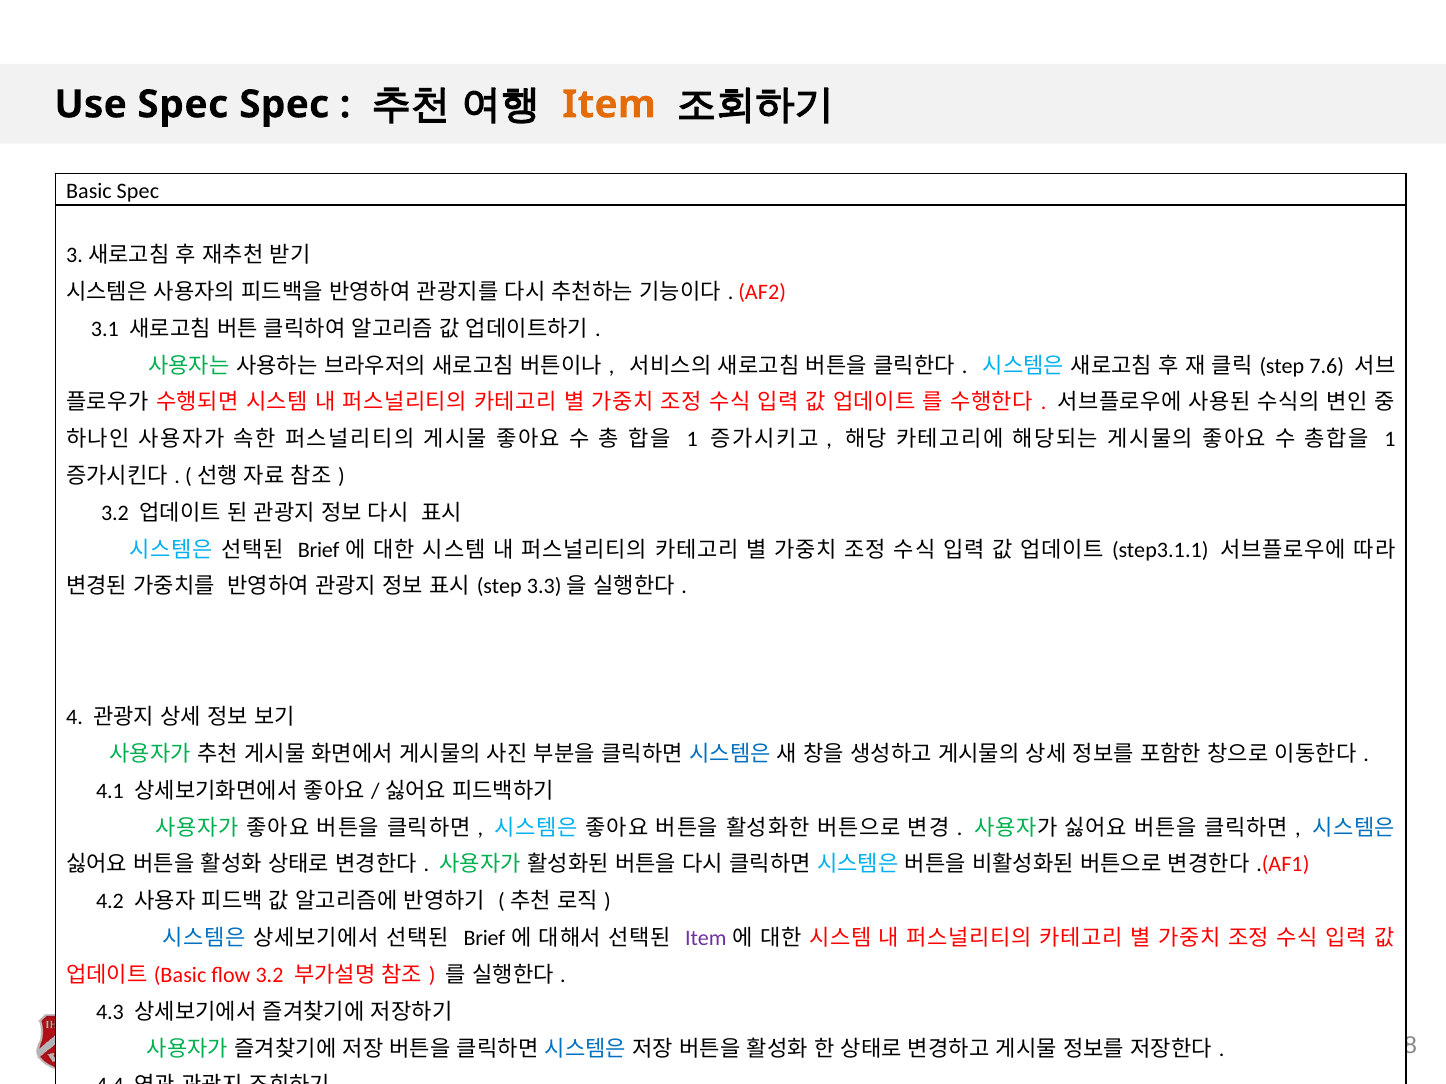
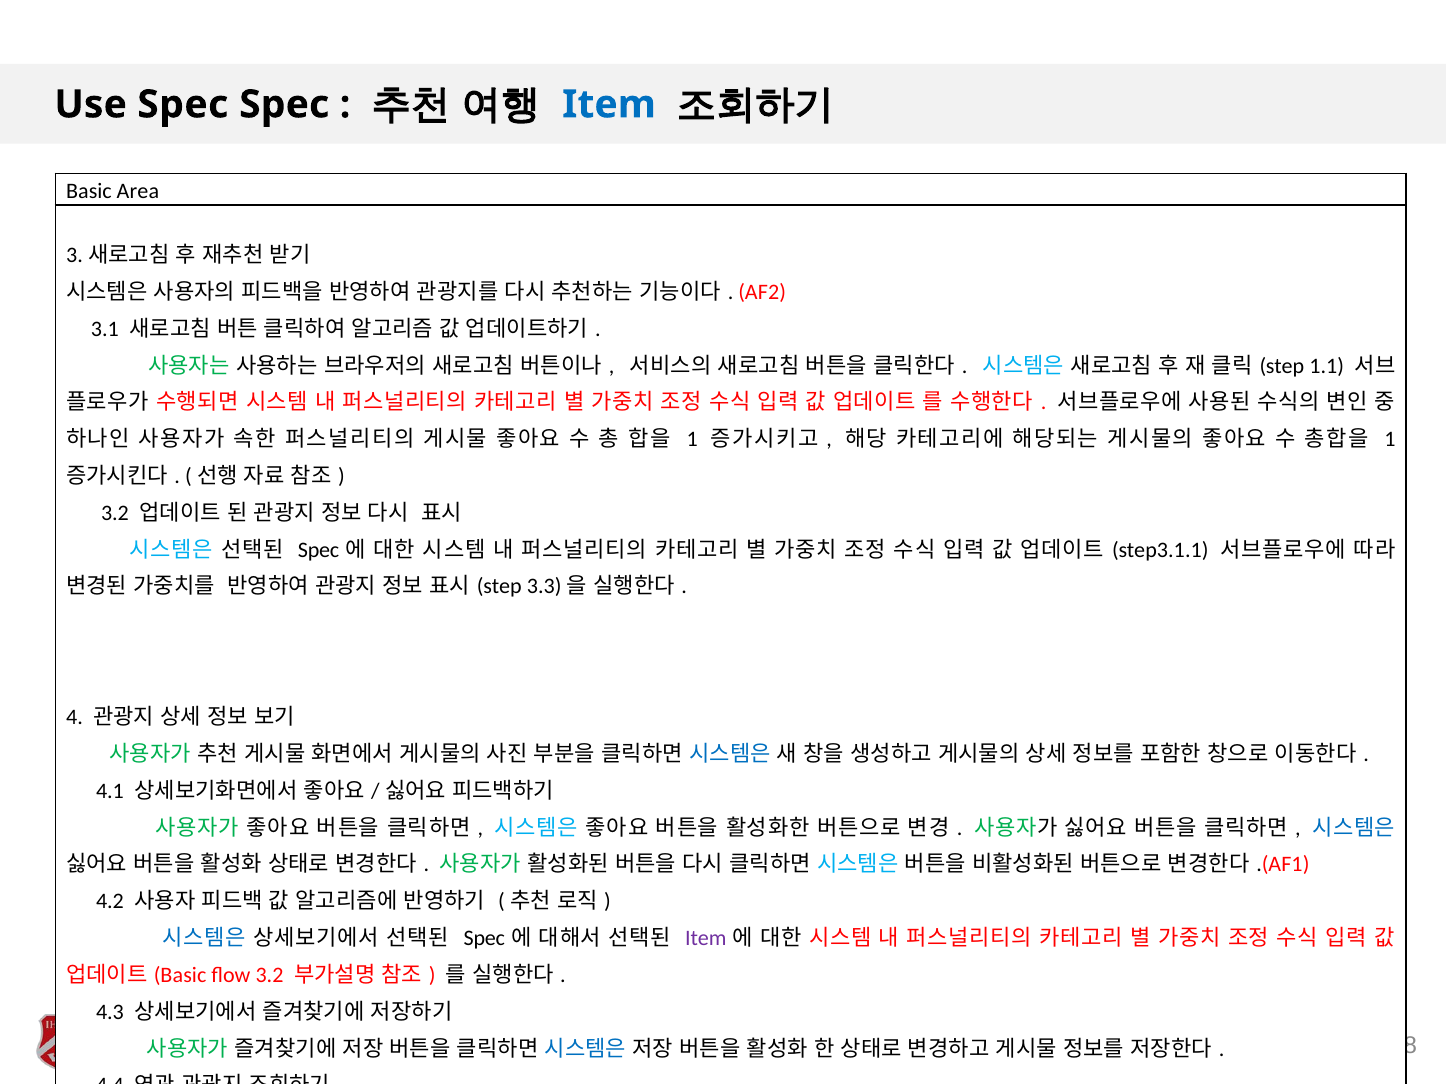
Item at (609, 105) colour: orange -> blue
Basic Spec: Spec -> Area
7.6: 7.6 -> 1.1
Brief at (319, 550): Brief -> Spec
Brief at (484, 939): Brief -> Spec
